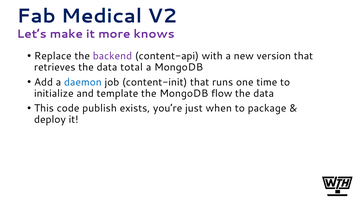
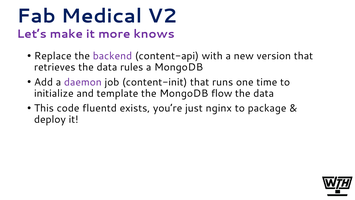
total: total -> rules
daemon colour: blue -> purple
publish: publish -> fluentd
when: when -> nginx
